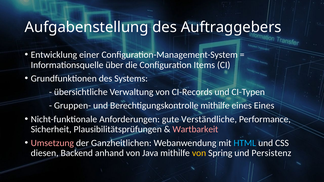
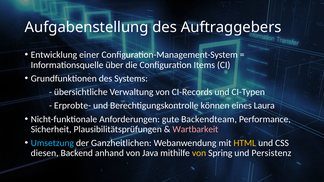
Gruppen-: Gruppen- -> Erprobte-
Berechtigungskontrolle mithilfe: mithilfe -> können
eines Eines: Eines -> Laura
Verständliche: Verständliche -> Backendteam
Umsetzung colour: pink -> light blue
HTML colour: light blue -> yellow
